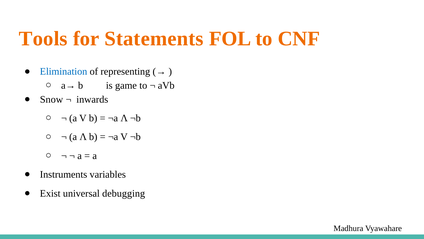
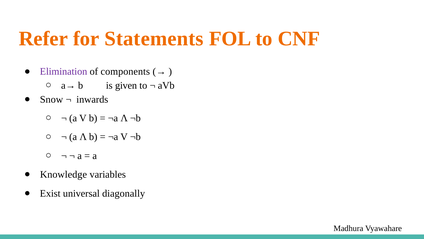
Tools: Tools -> Refer
Elimination colour: blue -> purple
representing: representing -> components
game: game -> given
Instruments: Instruments -> Knowledge
debugging: debugging -> diagonally
